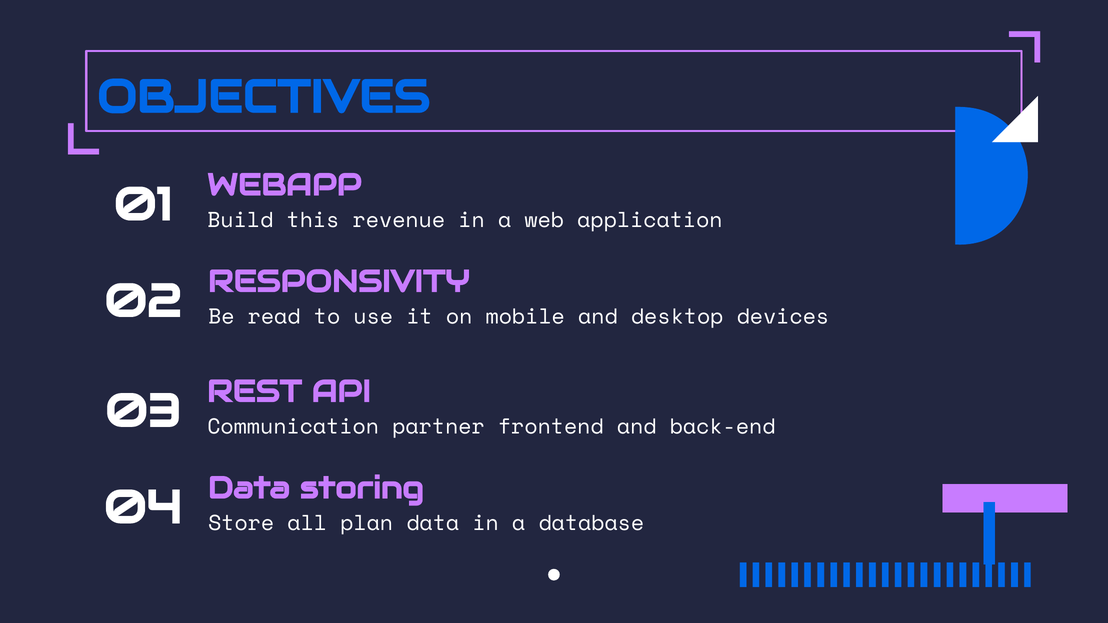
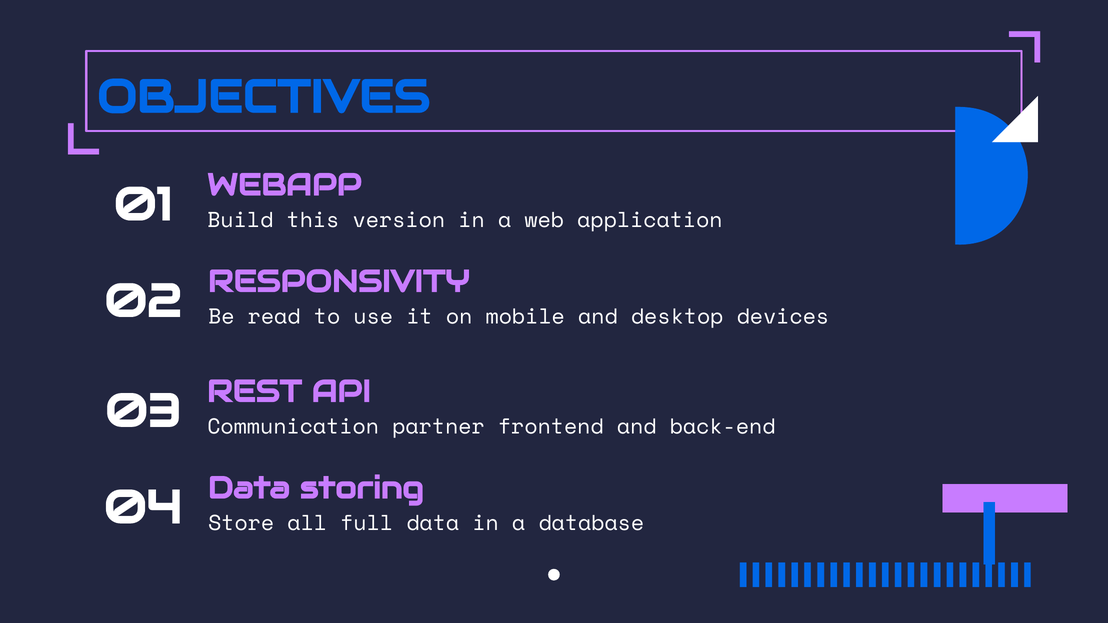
revenue: revenue -> version
plan: plan -> full
